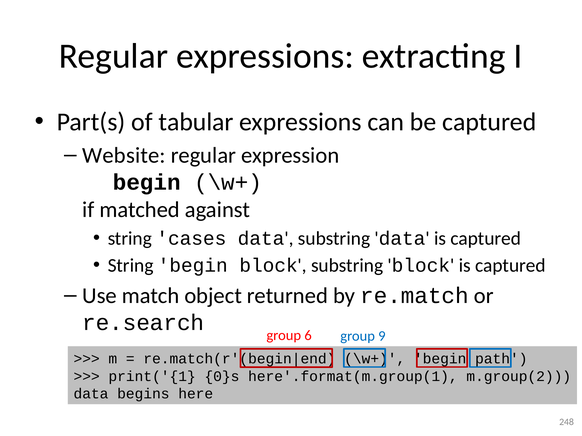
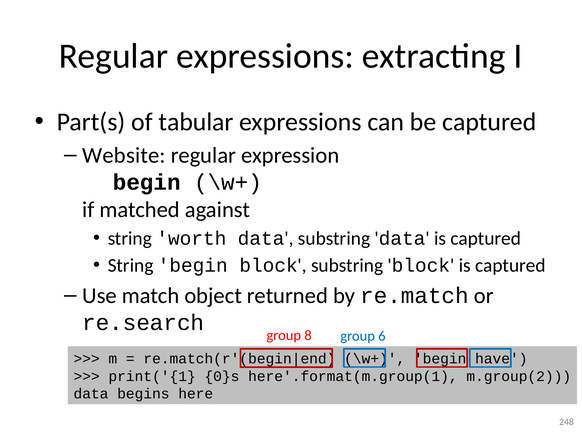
cases: cases -> worth
6: 6 -> 8
9: 9 -> 6
path: path -> have
